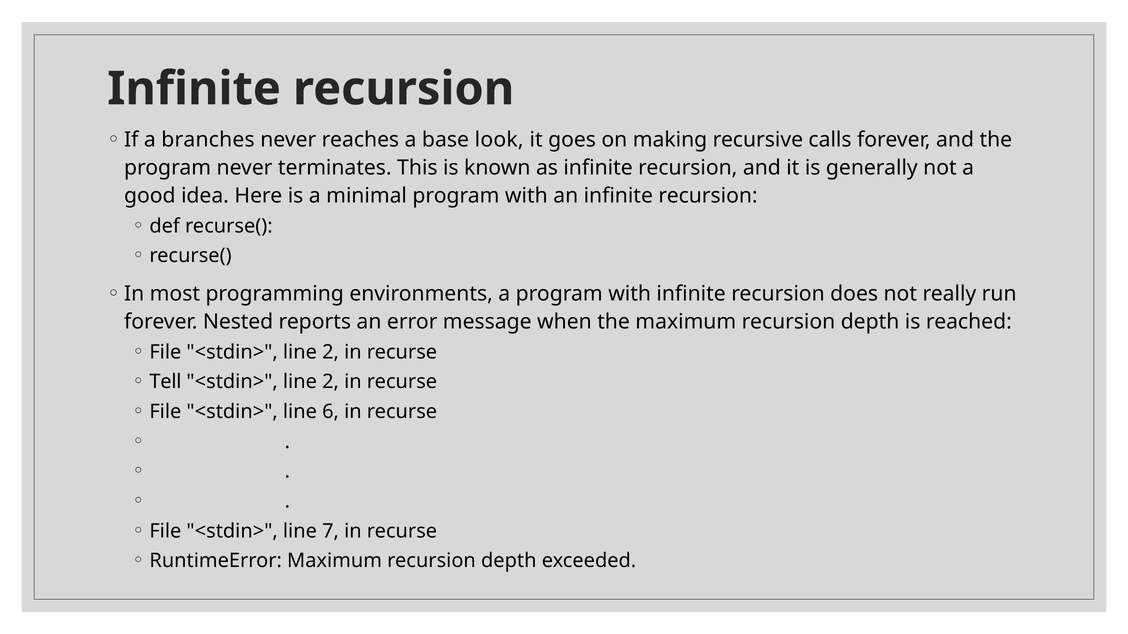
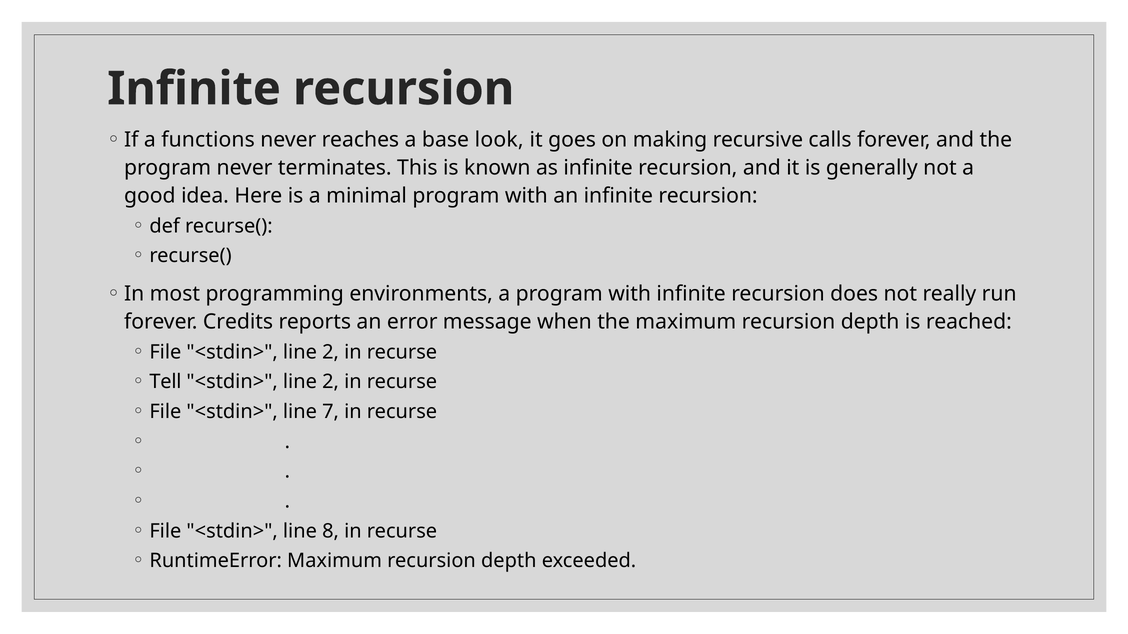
branches: branches -> functions
Nested: Nested -> Credits
6: 6 -> 7
7: 7 -> 8
